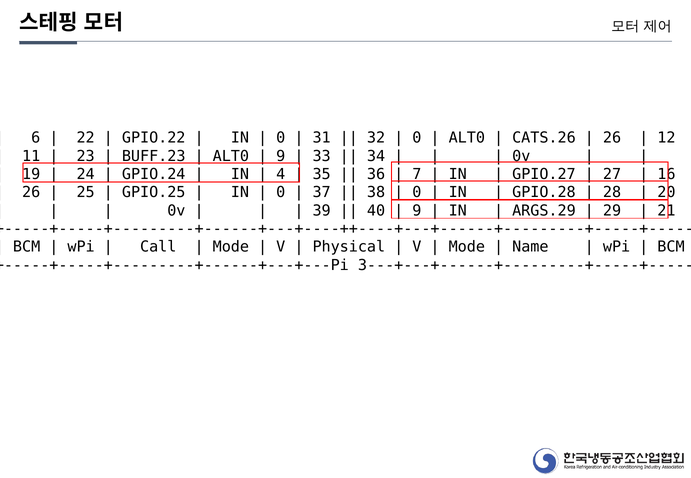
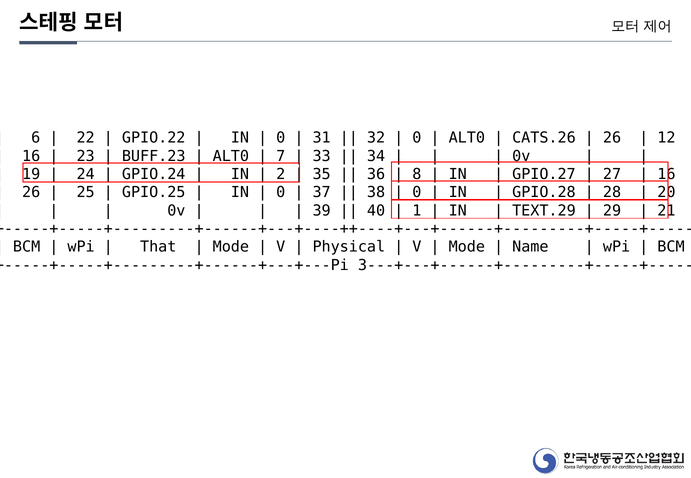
11 at (31, 156): 11 -> 16
9 at (281, 156): 9 -> 7
4: 4 -> 2
7: 7 -> 8
9 at (417, 211): 9 -> 1
ARGS.29: ARGS.29 -> TEXT.29
Call: Call -> That
